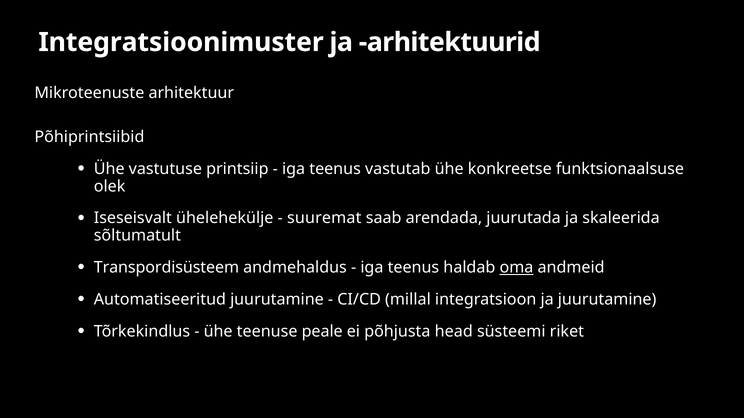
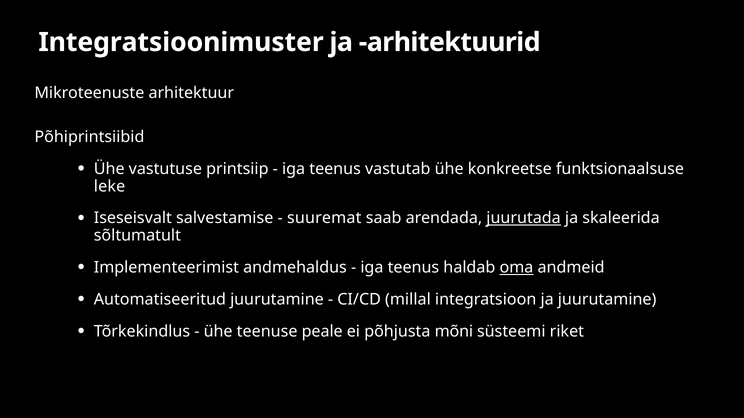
olek: olek -> leke
ühelehekülje: ühelehekülje -> salvestamise
juurutada underline: none -> present
Transpordisüsteem: Transpordisüsteem -> Implementeerimist
head: head -> mõni
